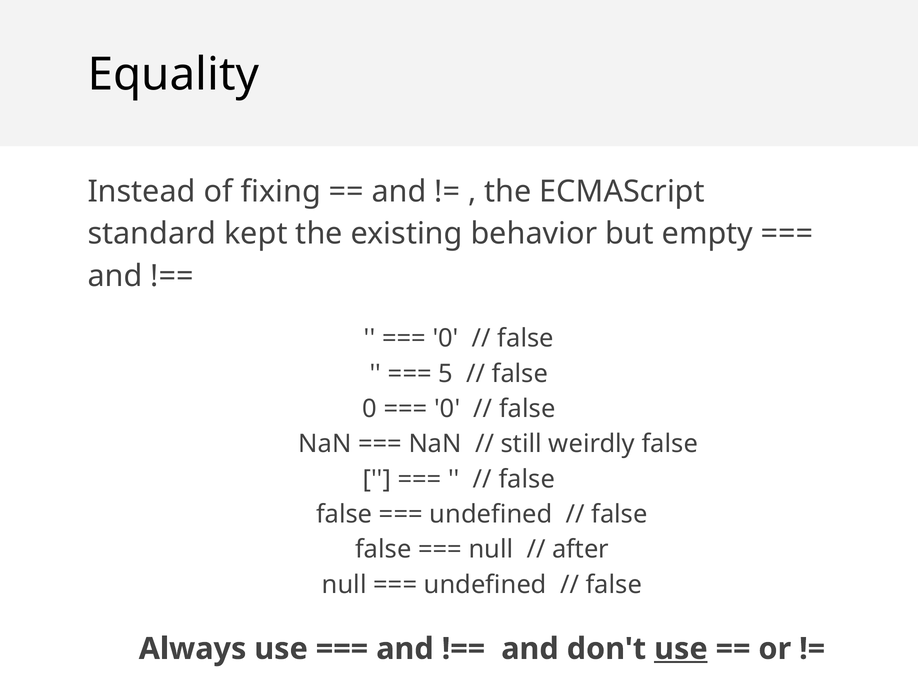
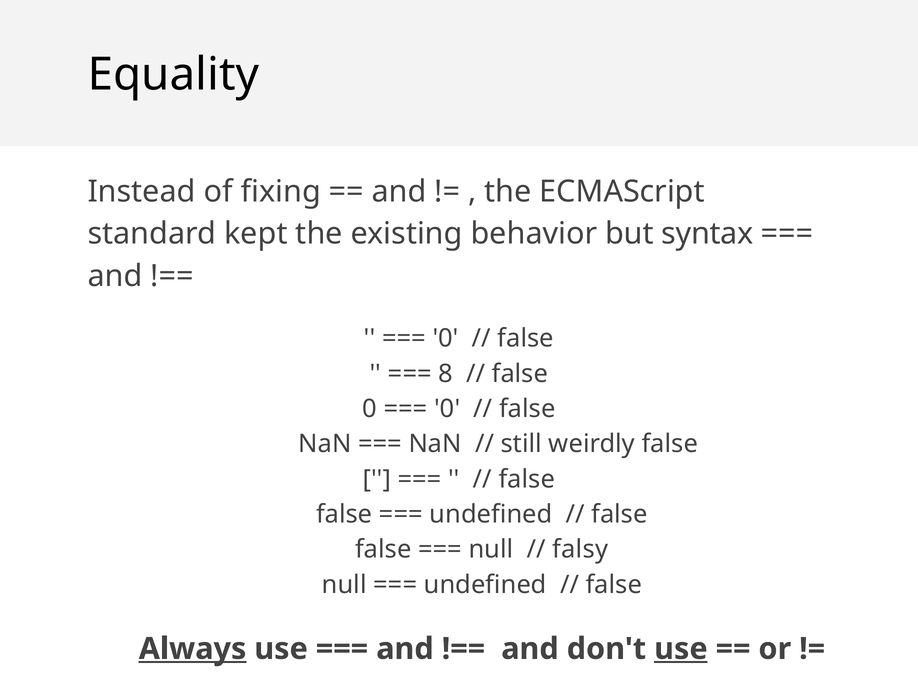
empty: empty -> syntax
5: 5 -> 8
after: after -> falsy
Always underline: none -> present
